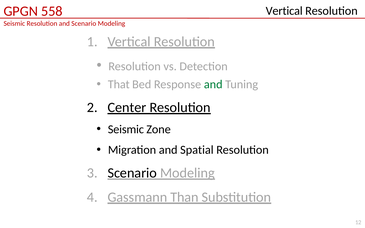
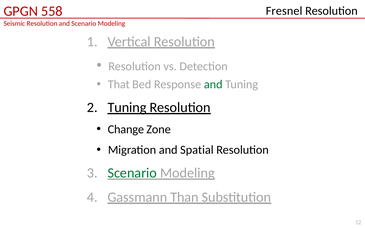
Vertical at (284, 11): Vertical -> Fresnel
Center at (127, 108): Center -> Tuning
Seismic at (126, 129): Seismic -> Change
Scenario at (132, 173) colour: black -> green
